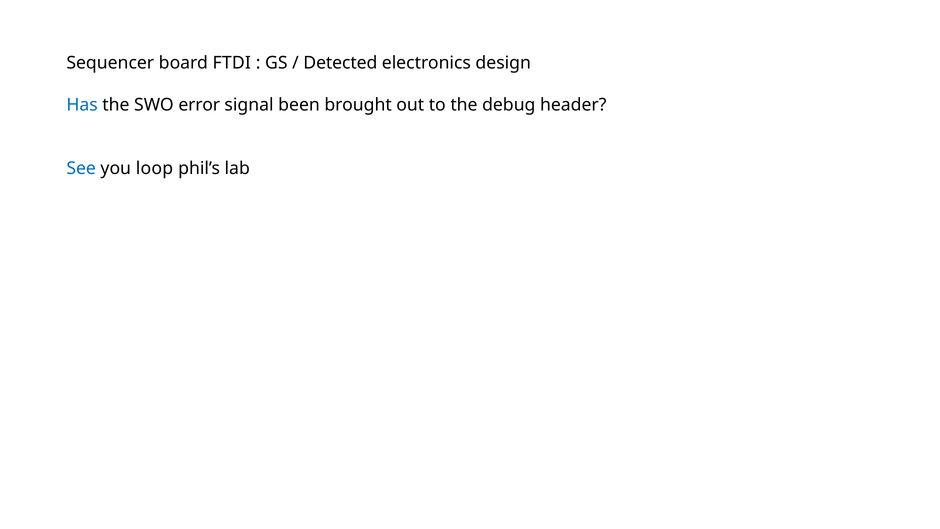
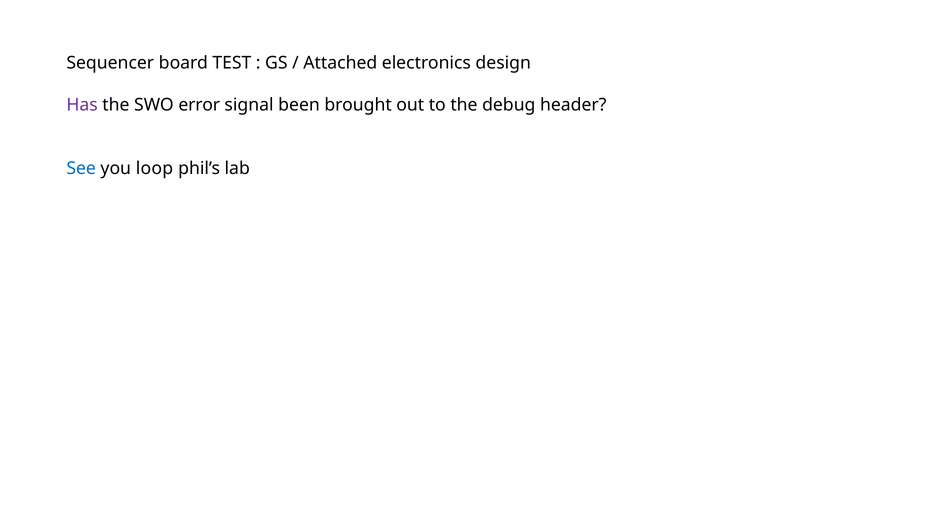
FTDI: FTDI -> TEST
Detected: Detected -> Attached
Has colour: blue -> purple
